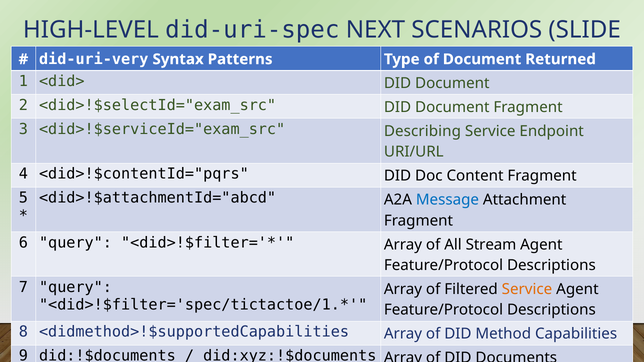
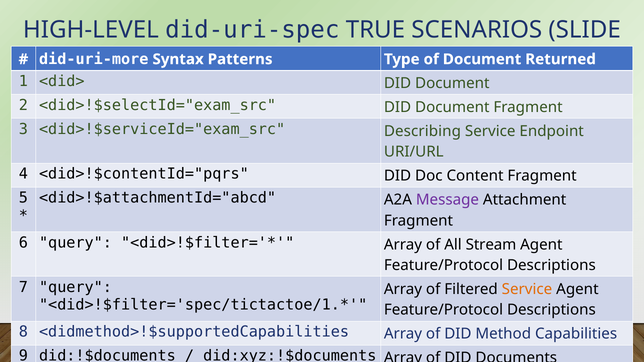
NEXT: NEXT -> TRUE
did-uri-very: did-uri-very -> did-uri-more
Message colour: blue -> purple
